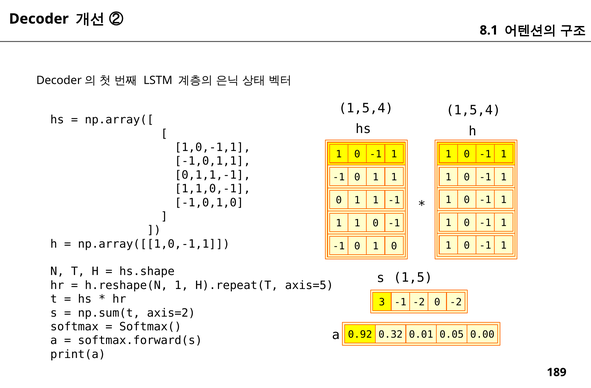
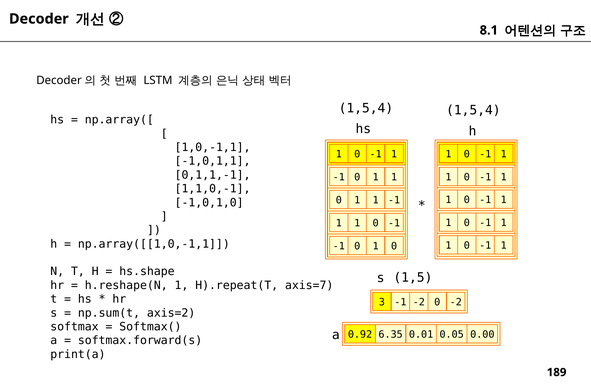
axis=5: axis=5 -> axis=7
0.32: 0.32 -> 6.35
